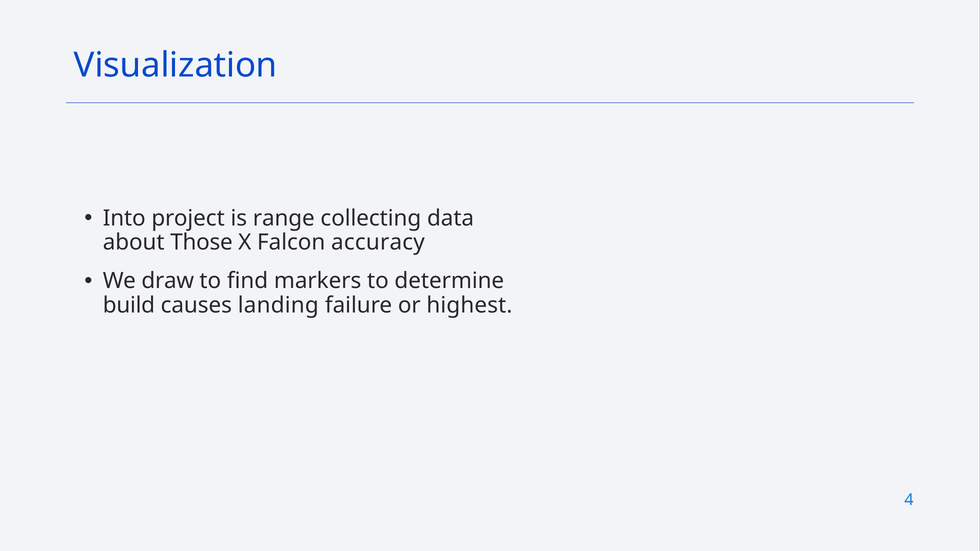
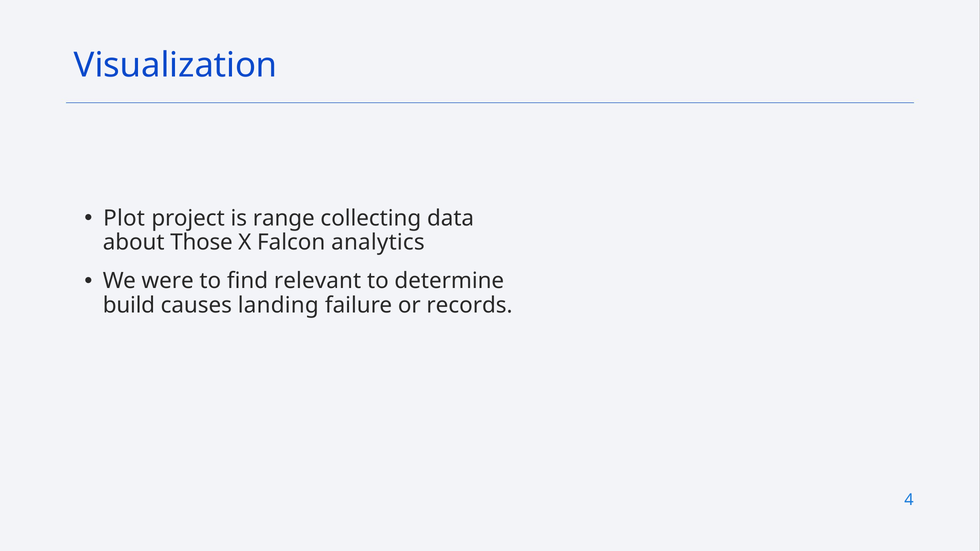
Into: Into -> Plot
accuracy: accuracy -> analytics
draw: draw -> were
markers: markers -> relevant
highest: highest -> records
